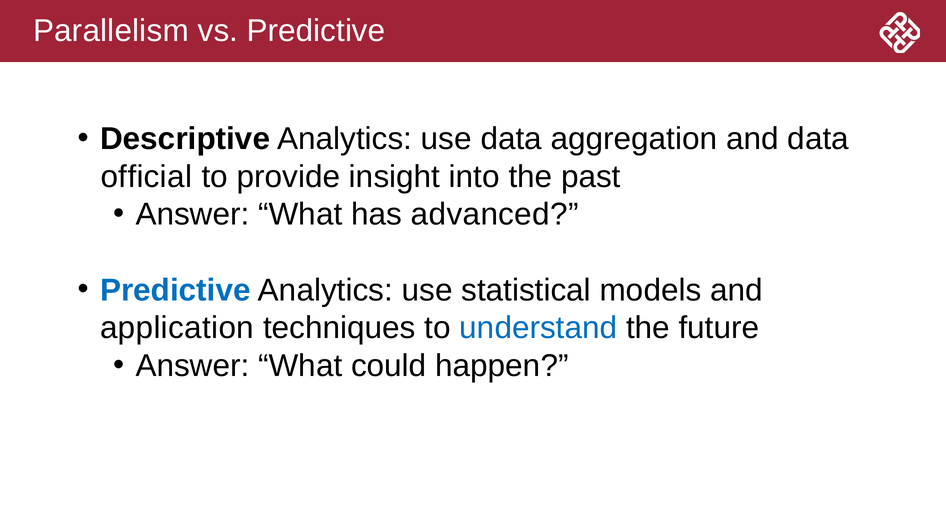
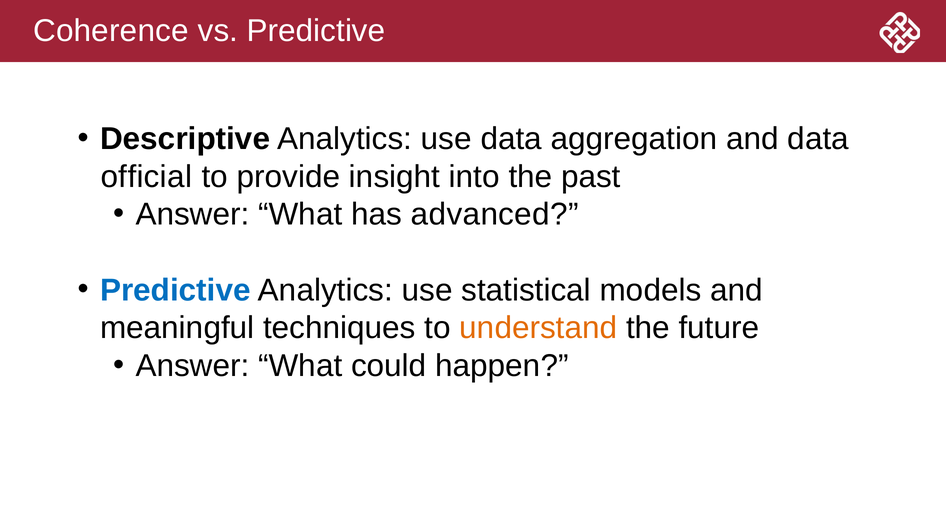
Parallelism: Parallelism -> Coherence
application: application -> meaningful
understand colour: blue -> orange
